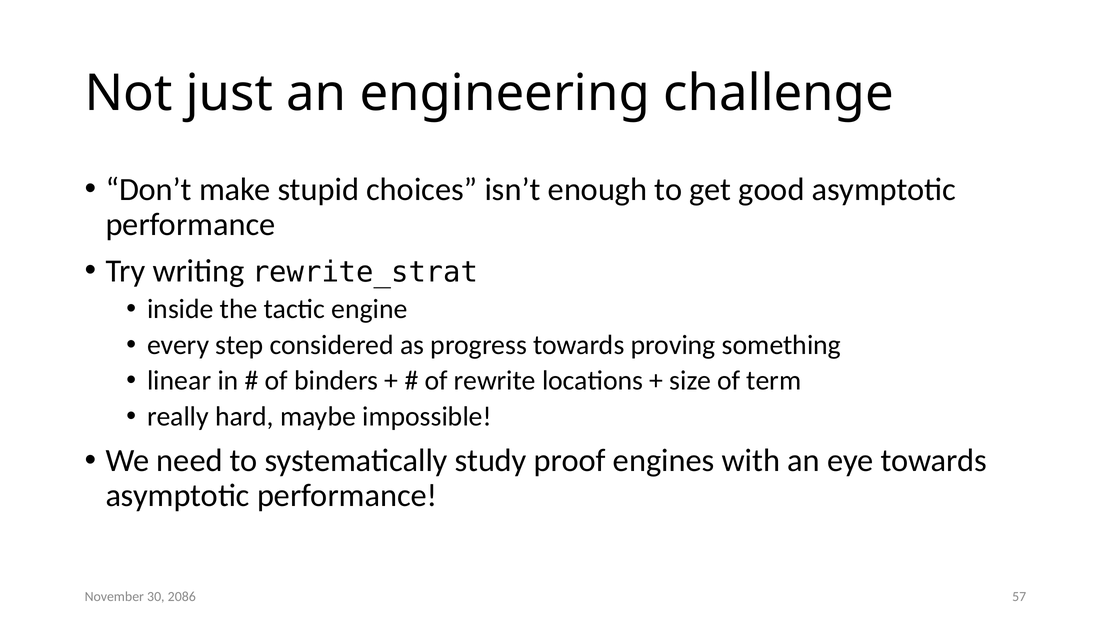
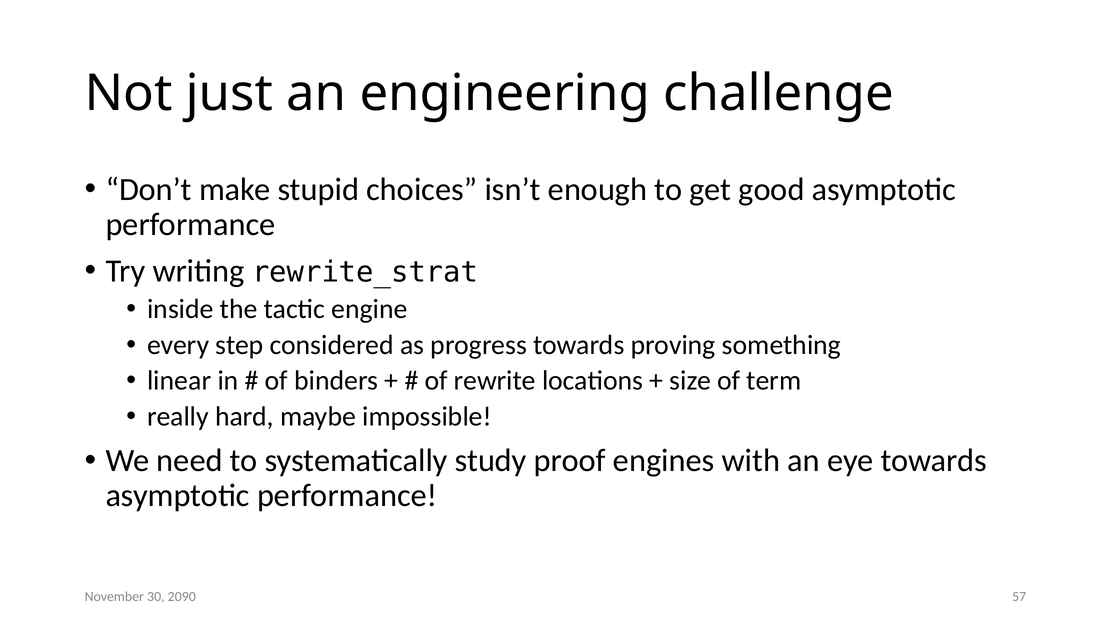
2086: 2086 -> 2090
